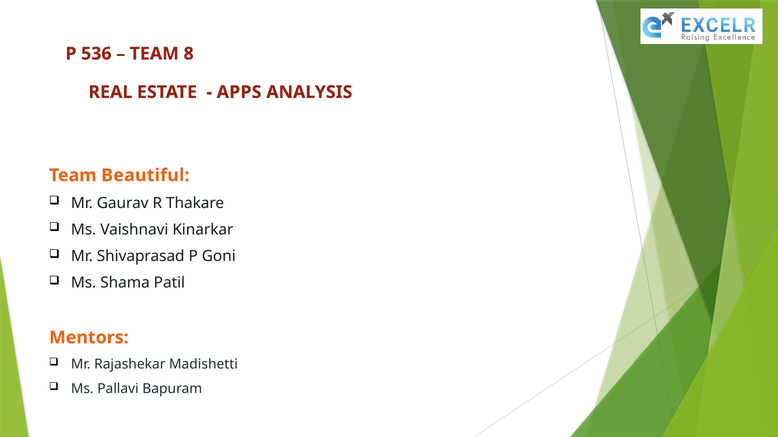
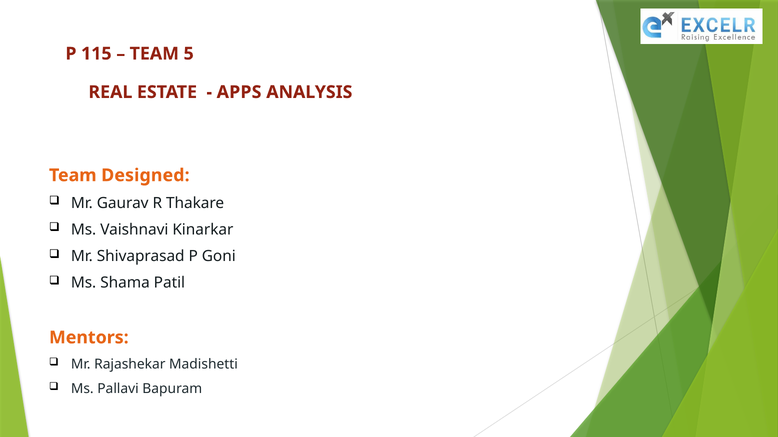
536: 536 -> 115
8: 8 -> 5
Beautiful: Beautiful -> Designed
